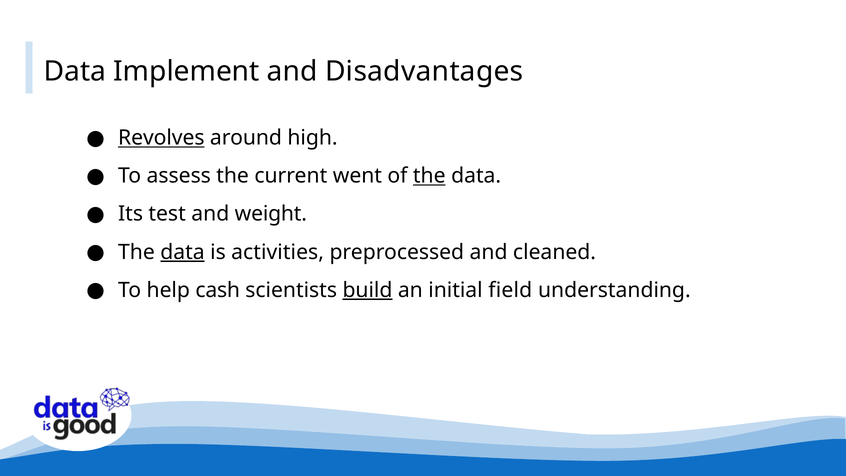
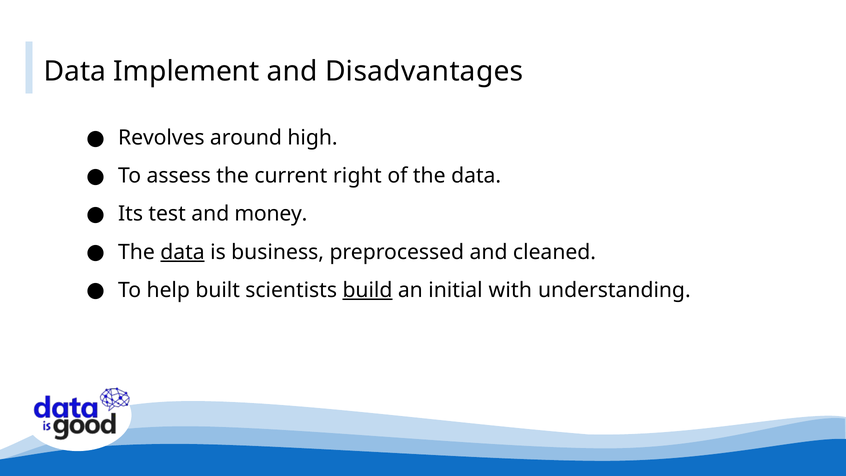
Revolves underline: present -> none
went: went -> right
the at (429, 176) underline: present -> none
weight: weight -> money
activities: activities -> business
cash: cash -> built
field: field -> with
